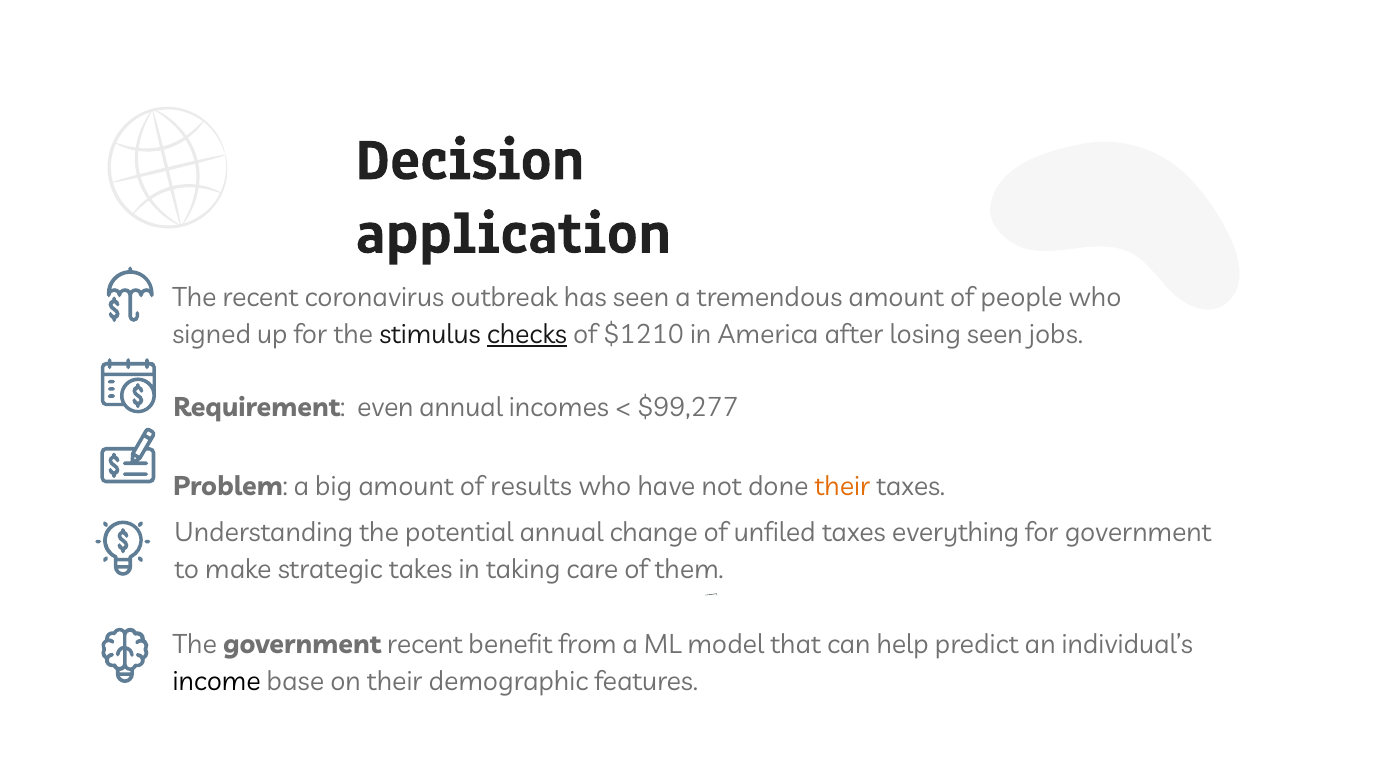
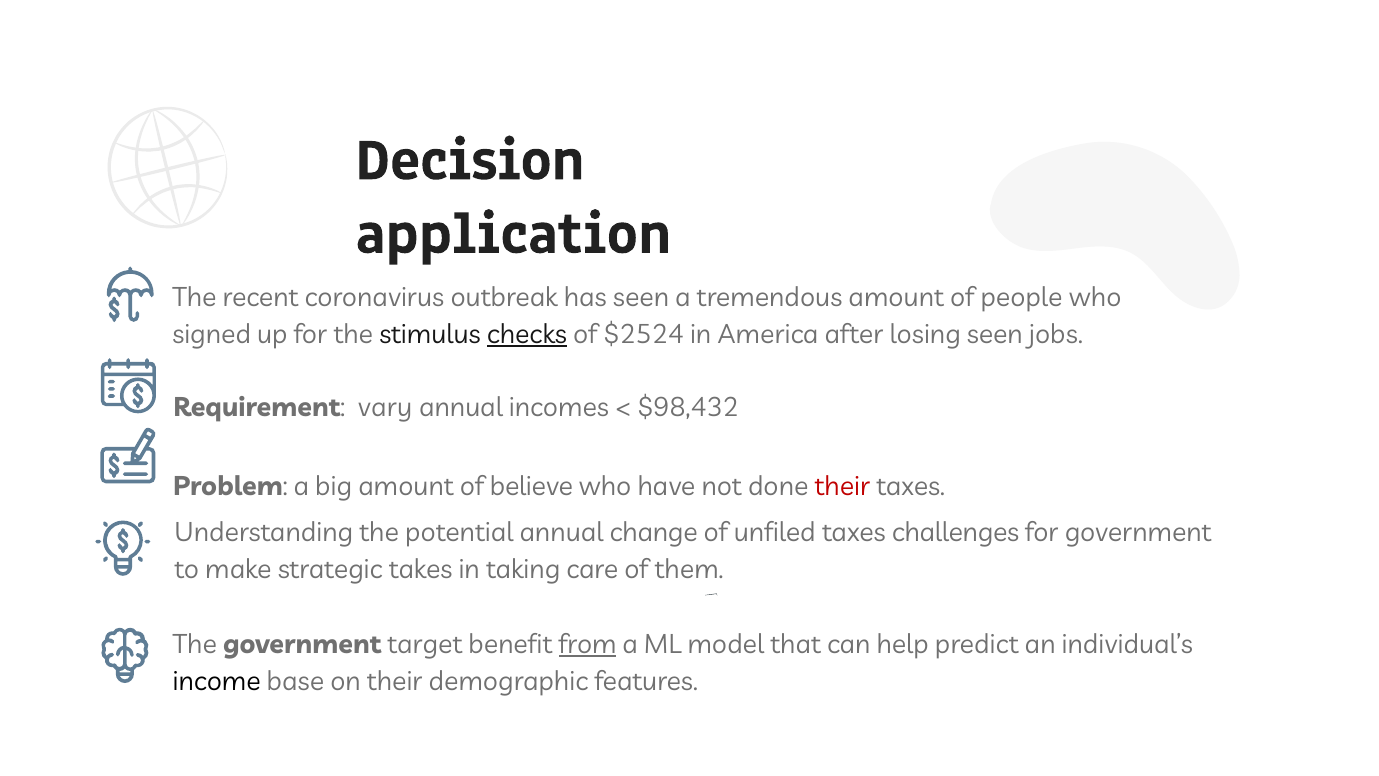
$1210: $1210 -> $2524
even: even -> vary
$99,277: $99,277 -> $98,432
results: results -> believe
their at (842, 487) colour: orange -> red
everything: everything -> challenges
government recent: recent -> target
from underline: none -> present
